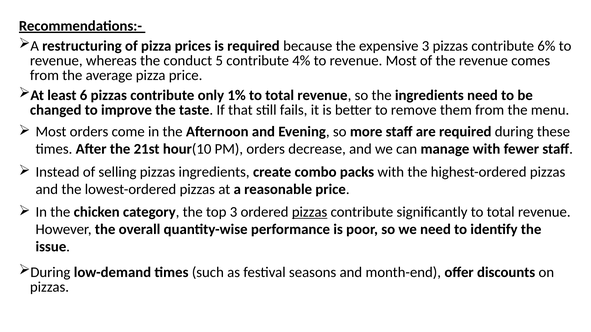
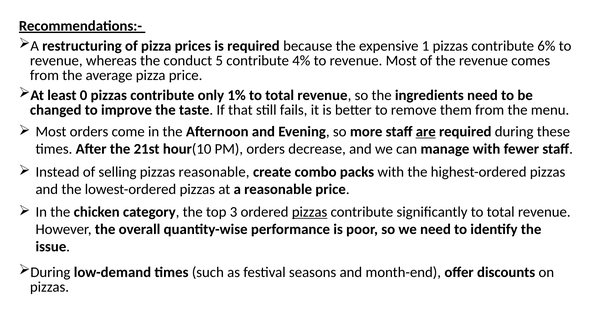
expensive 3: 3 -> 1
6: 6 -> 0
are underline: none -> present
pizzas ingredients: ingredients -> reasonable
